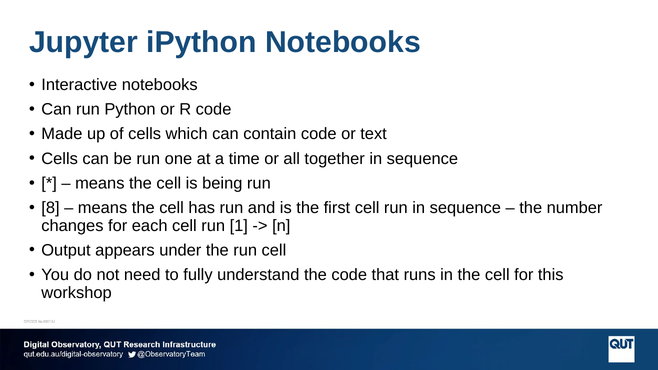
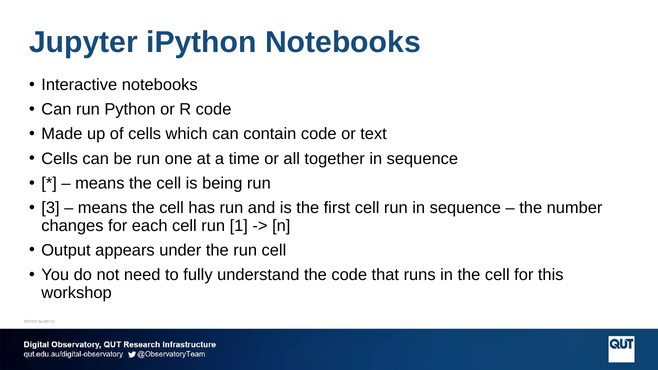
8: 8 -> 3
